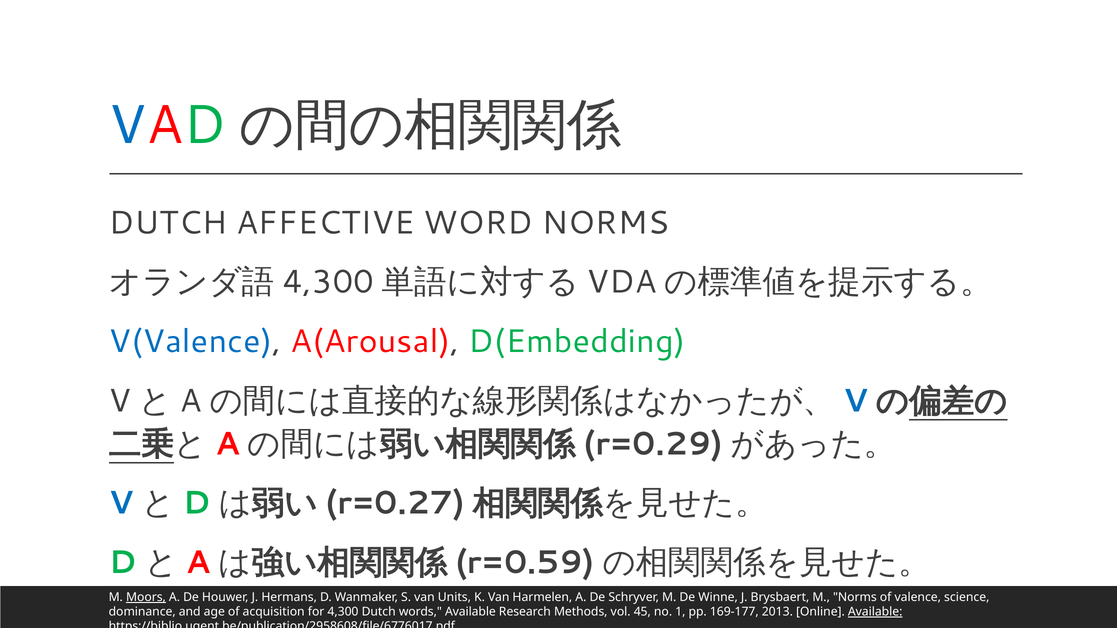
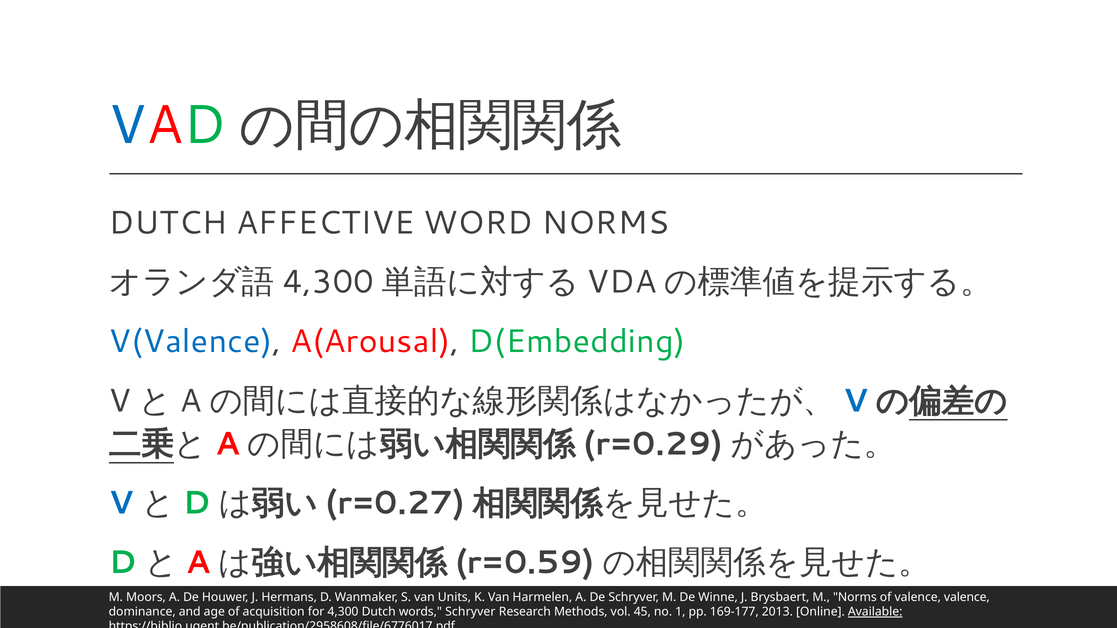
Moors underline: present -> none
valence science: science -> valence
words Available: Available -> Schryver
